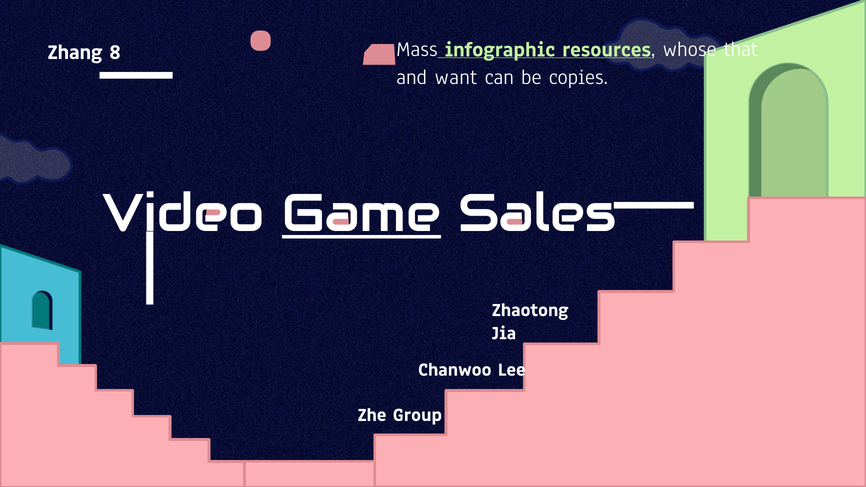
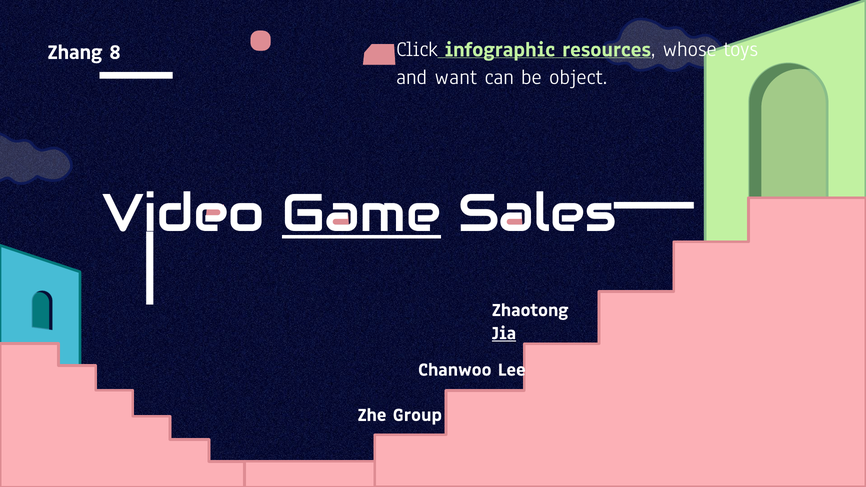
Mass: Mass -> Click
that: that -> toys
copies: copies -> object
Jia underline: none -> present
